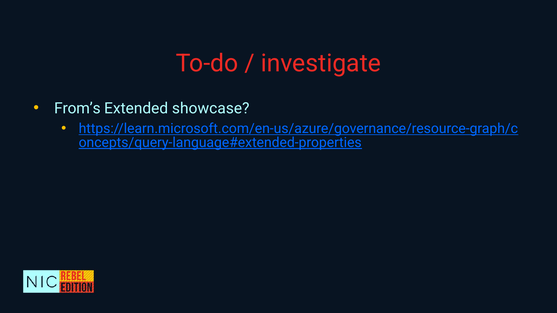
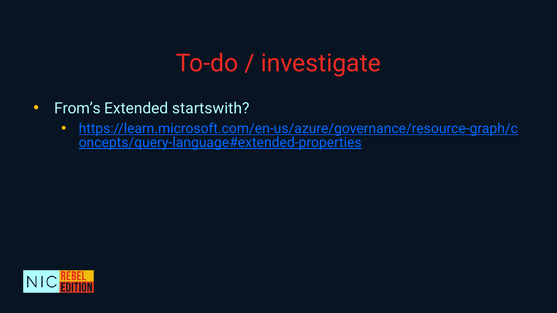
showcase: showcase -> startswith
